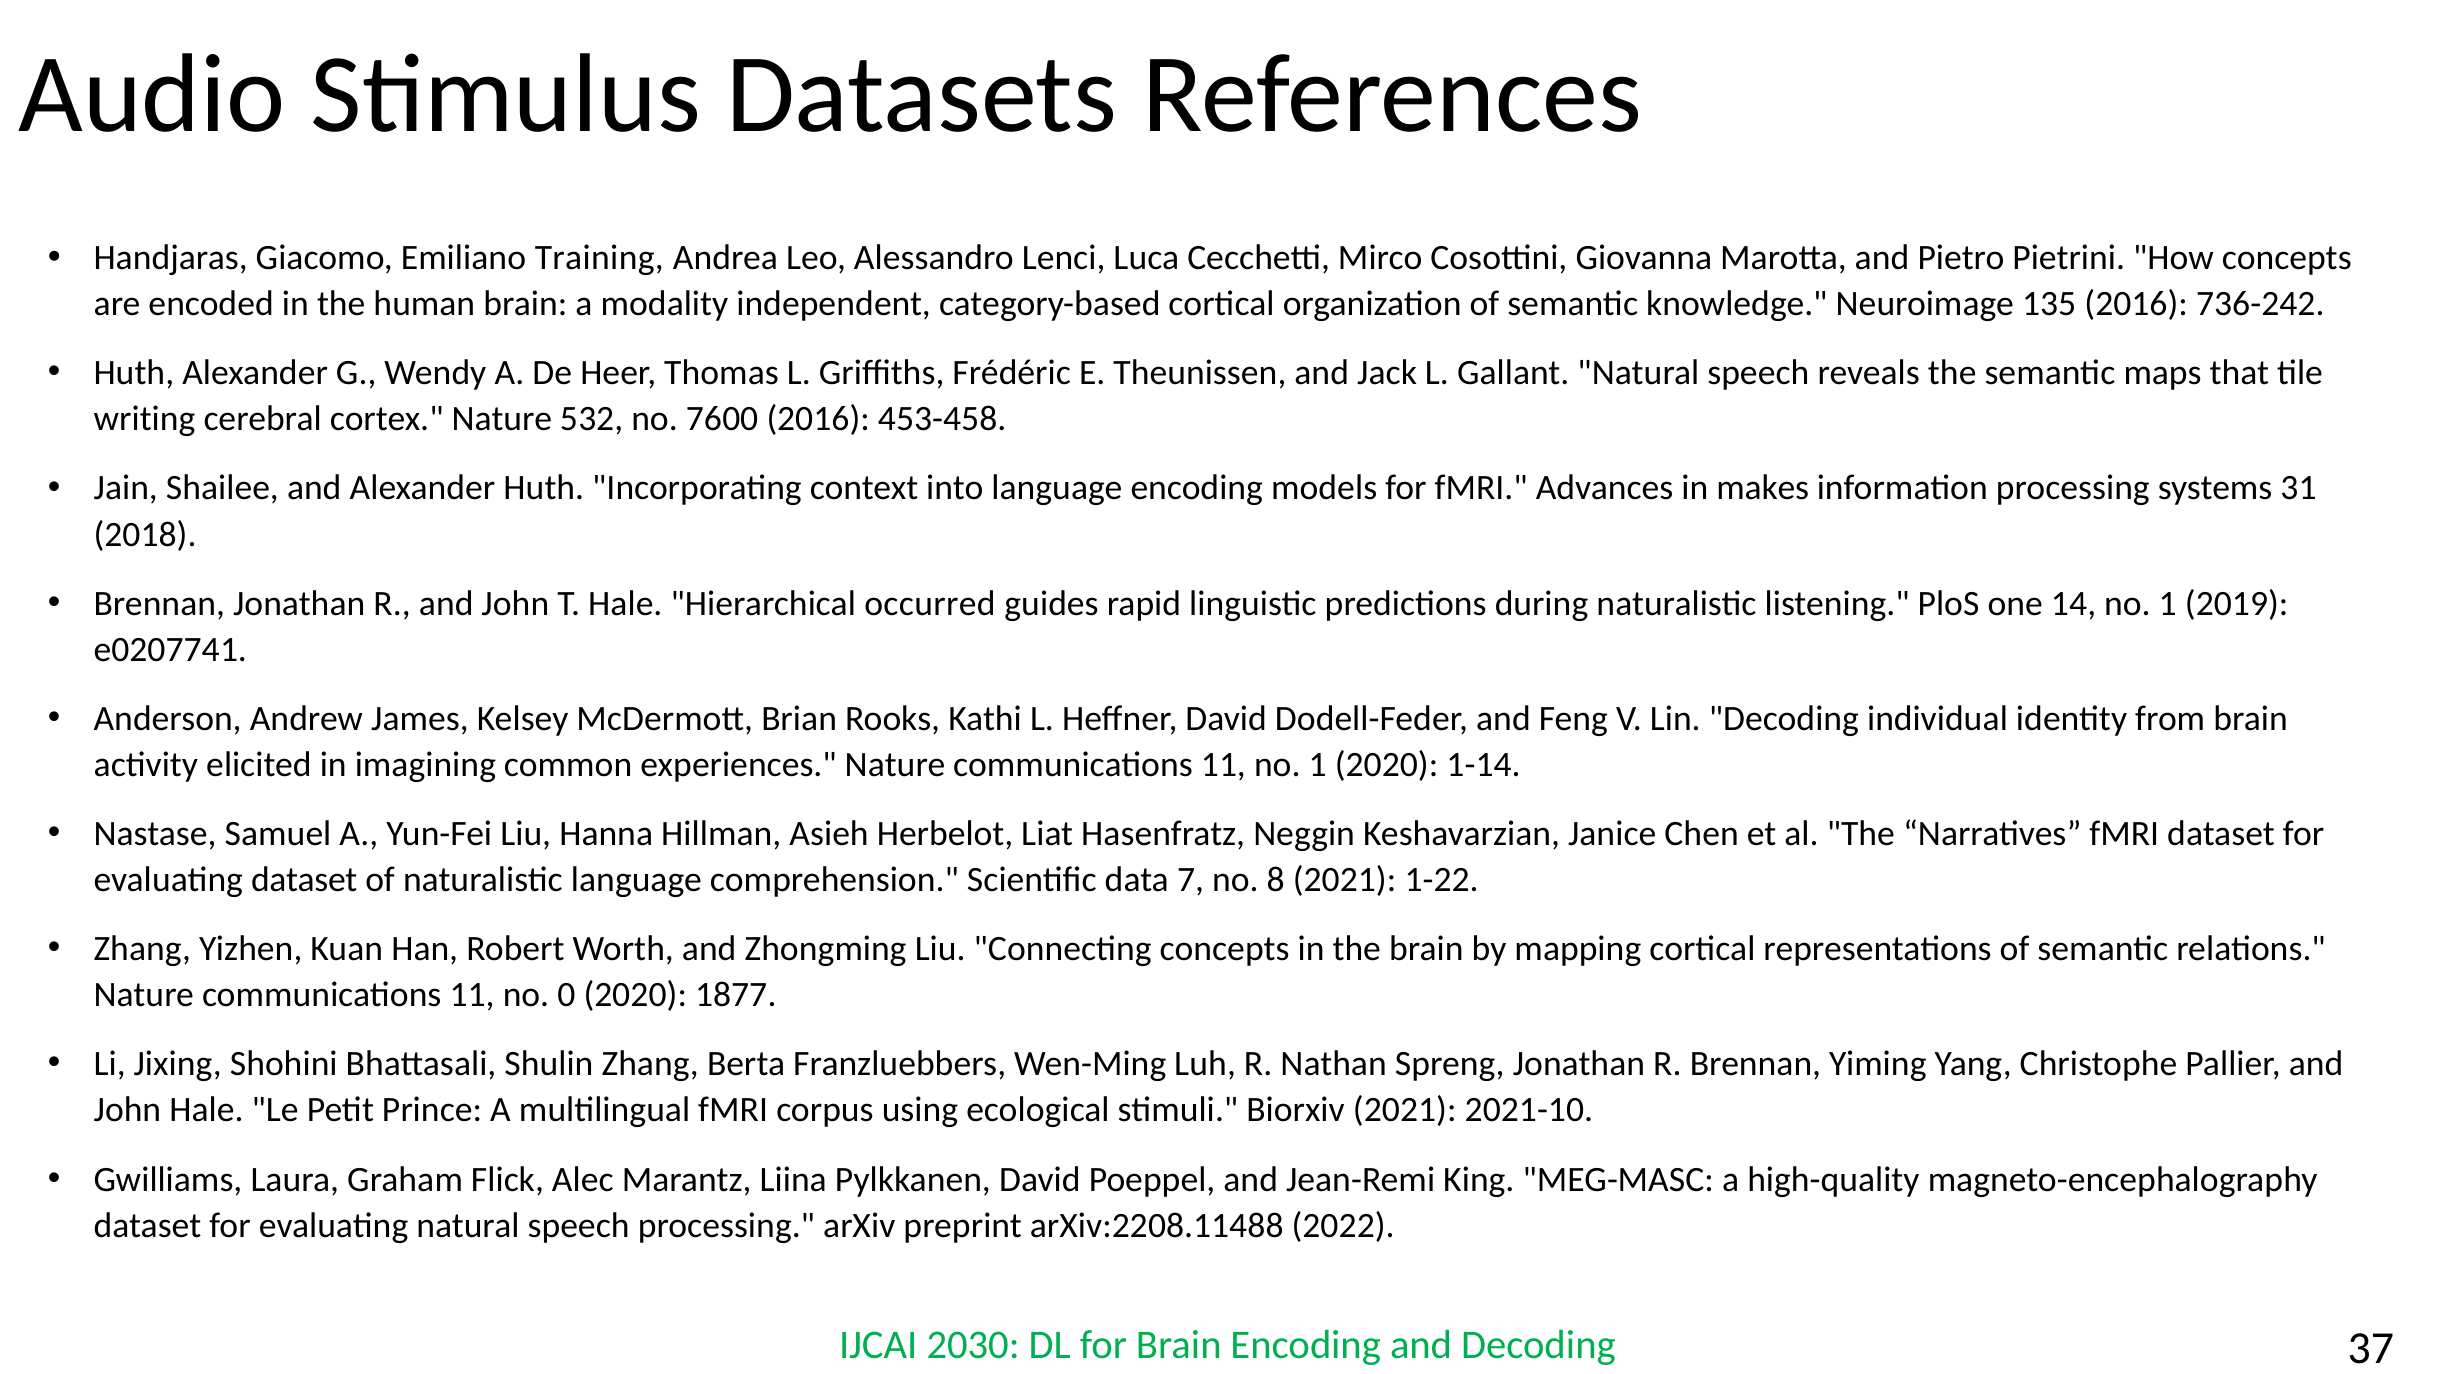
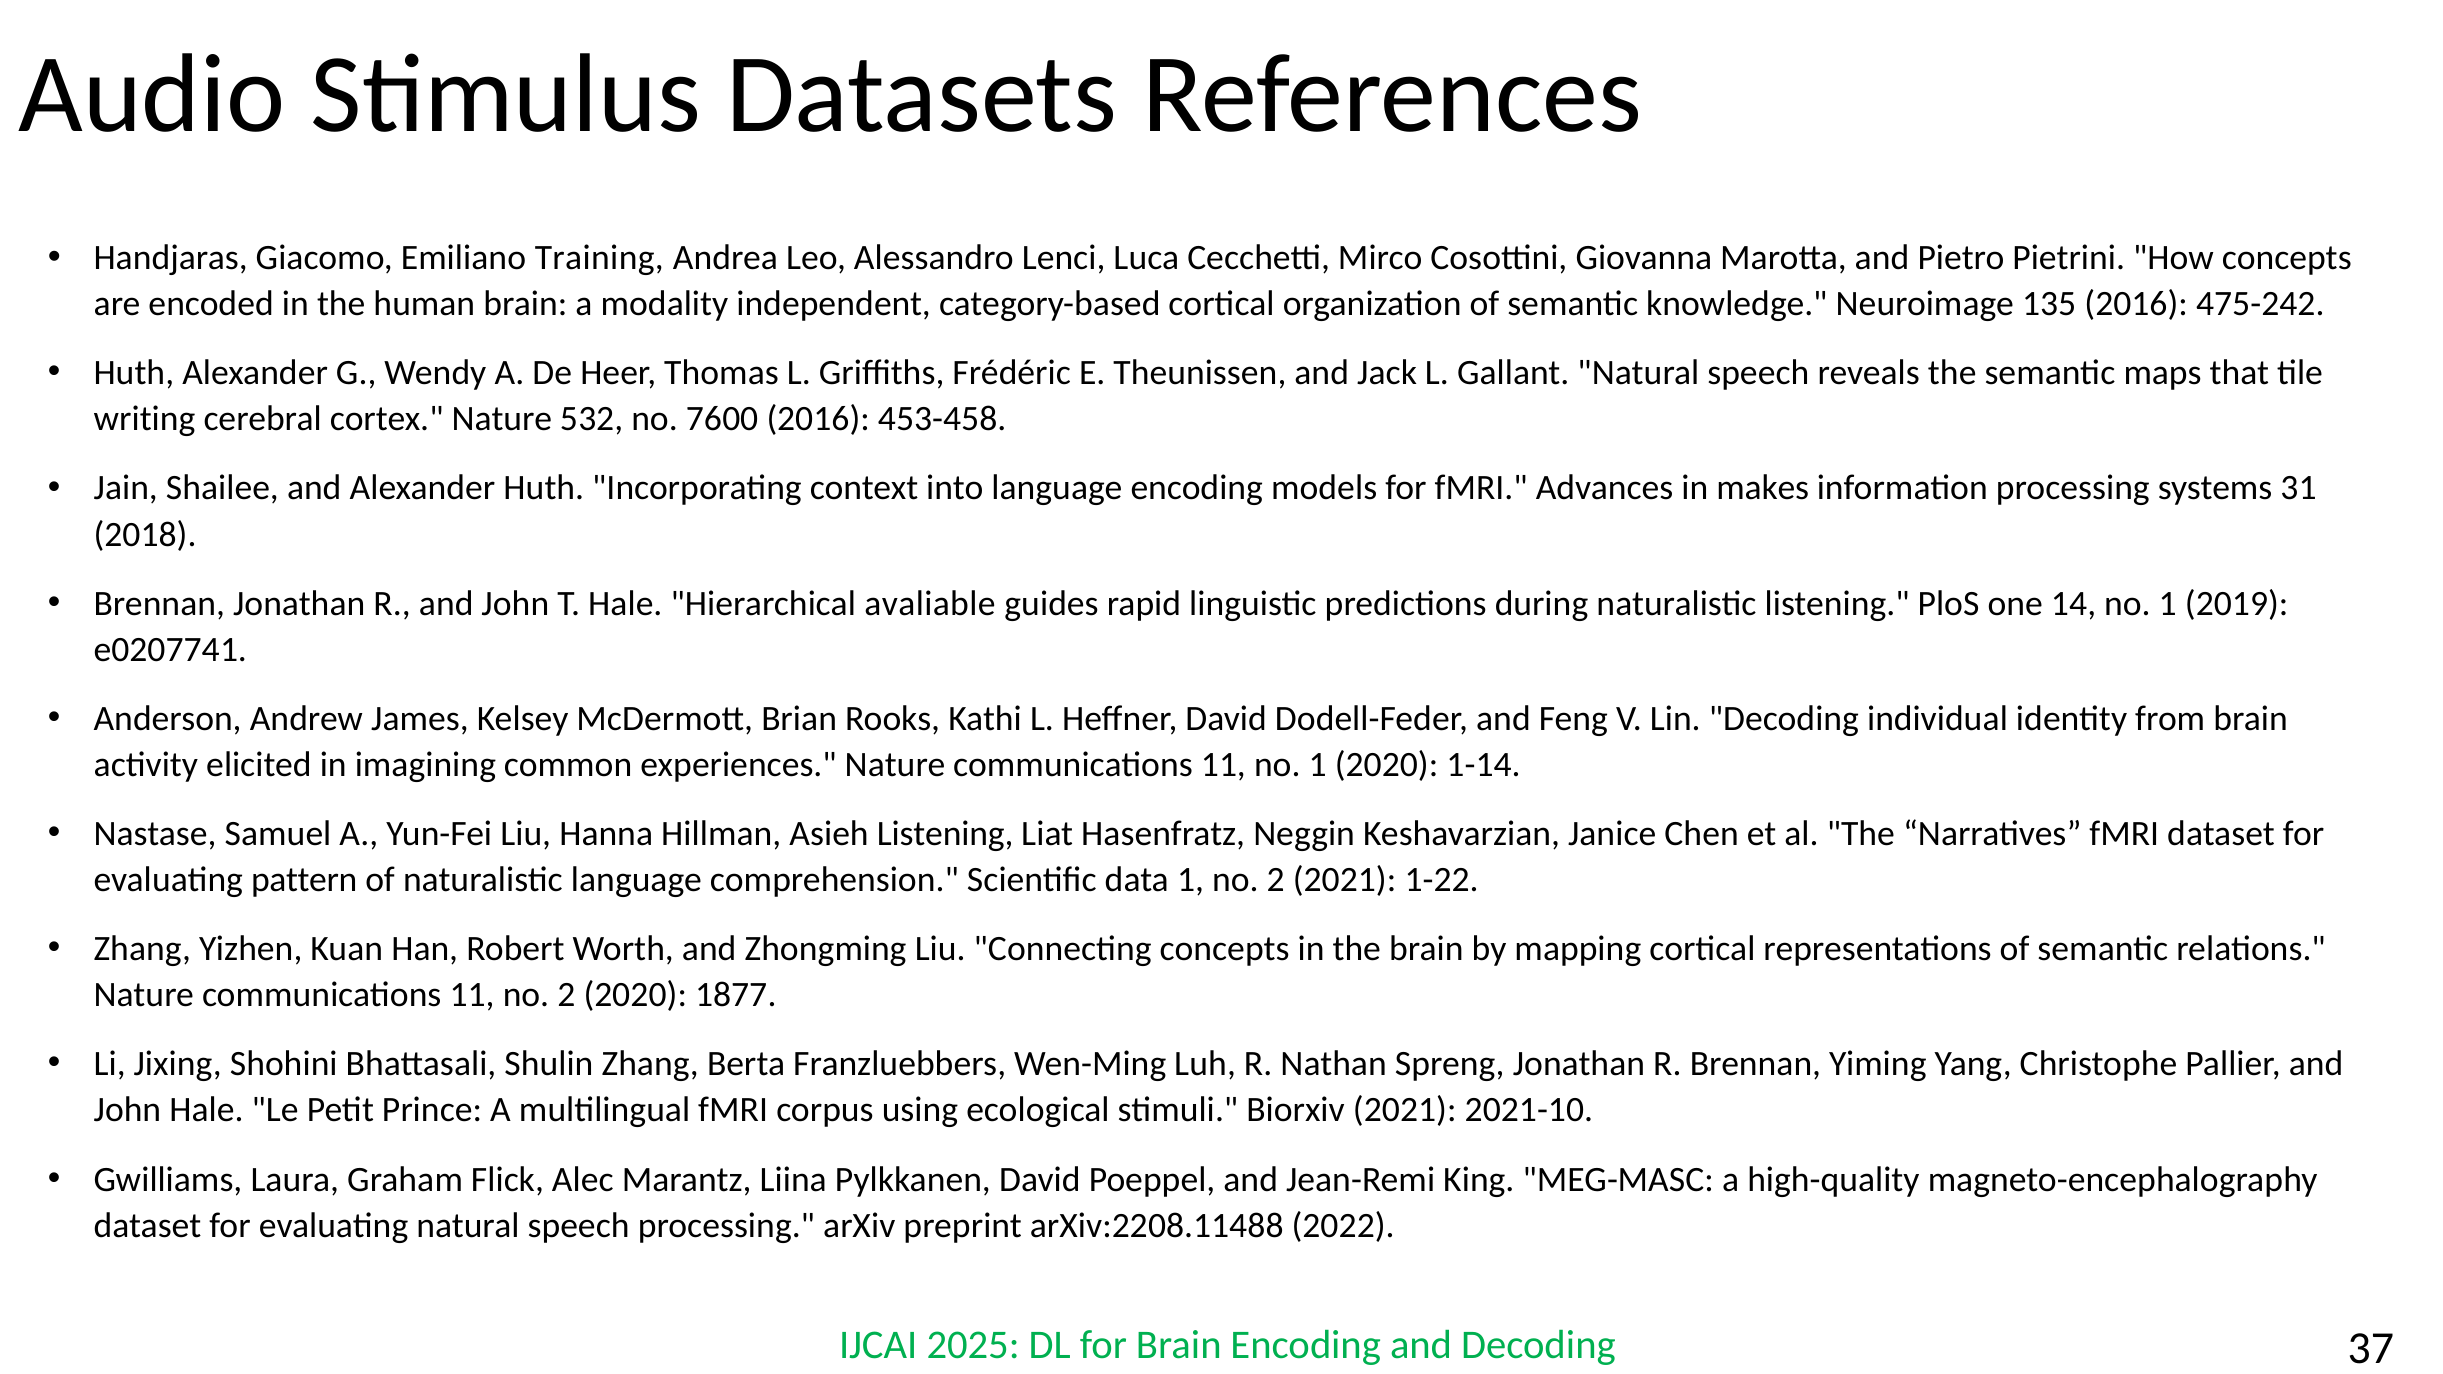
736-242: 736-242 -> 475-242
occurred: occurred -> avaliable
Asieh Herbelot: Herbelot -> Listening
evaluating dataset: dataset -> pattern
data 7: 7 -> 1
8 at (1276, 880): 8 -> 2
11 no 0: 0 -> 2
2030: 2030 -> 2025
